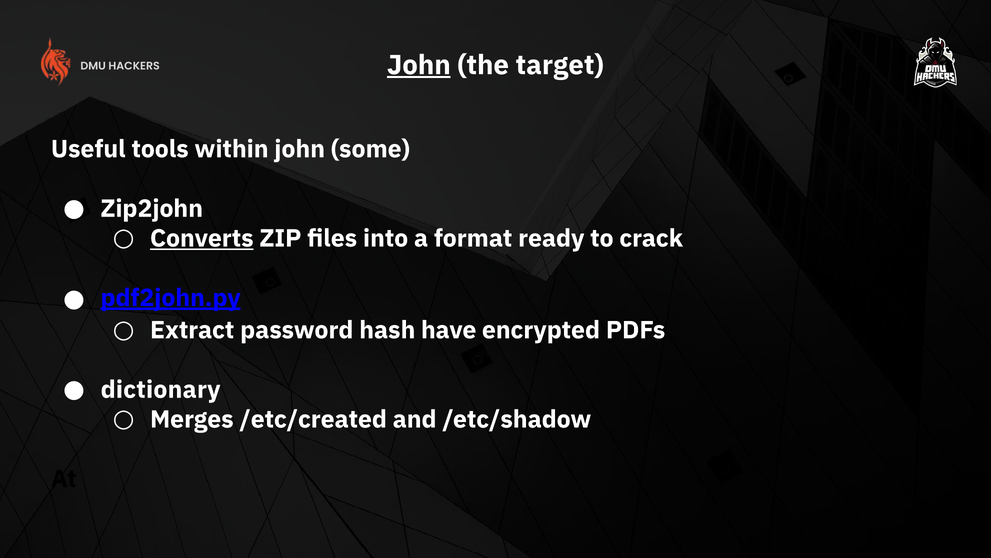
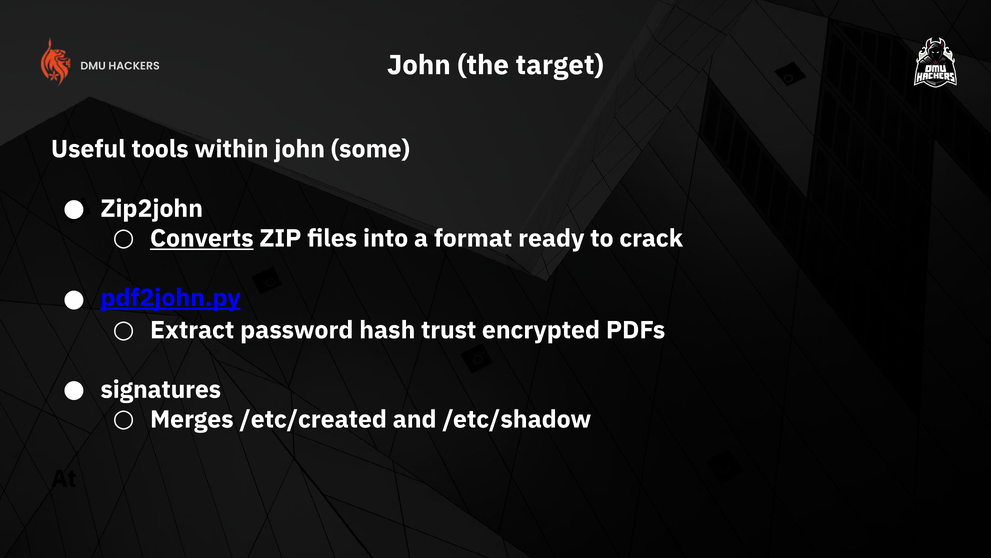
John at (419, 65) underline: present -> none
have: have -> trust
dictionary: dictionary -> signatures
